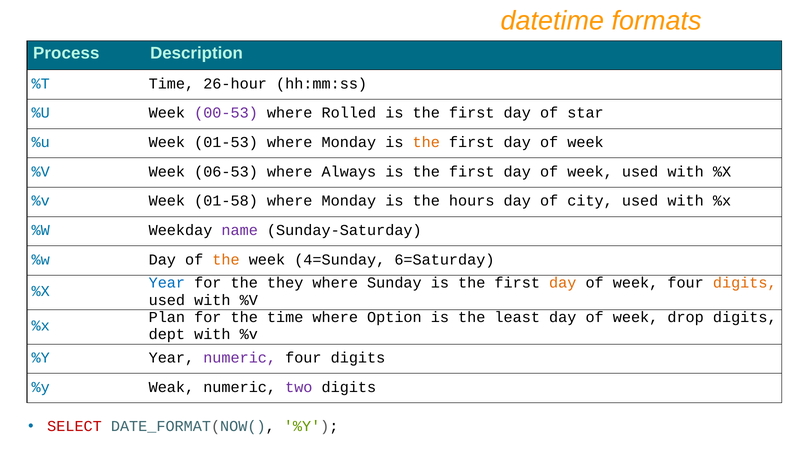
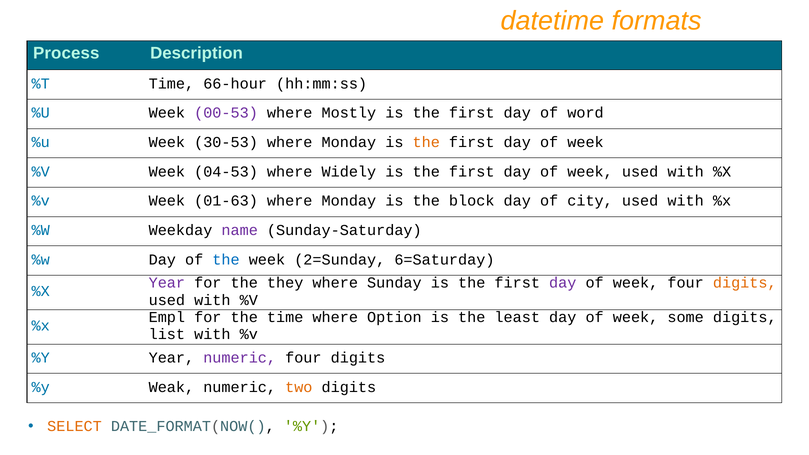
26-hour: 26-hour -> 66-hour
Rolled: Rolled -> Mostly
star: star -> word
01-53: 01-53 -> 30-53
06-53: 06-53 -> 04-53
Always: Always -> Widely
01-58: 01-58 -> 01-63
hours: hours -> block
the at (226, 260) colour: orange -> blue
4=Sunday: 4=Sunday -> 2=Sunday
Year at (167, 283) colour: blue -> purple
day at (563, 283) colour: orange -> purple
Plan: Plan -> Empl
drop: drop -> some
dept: dept -> list
two colour: purple -> orange
SELECT colour: red -> orange
